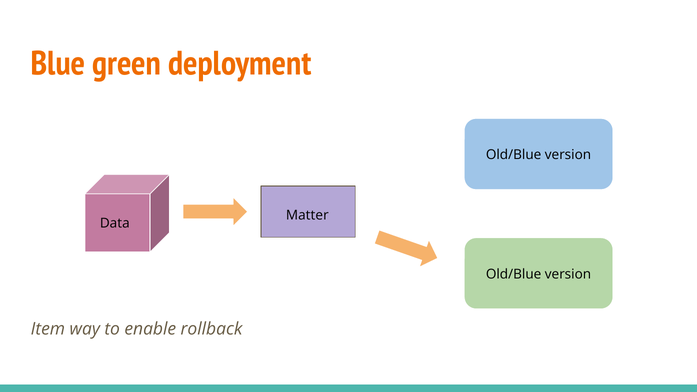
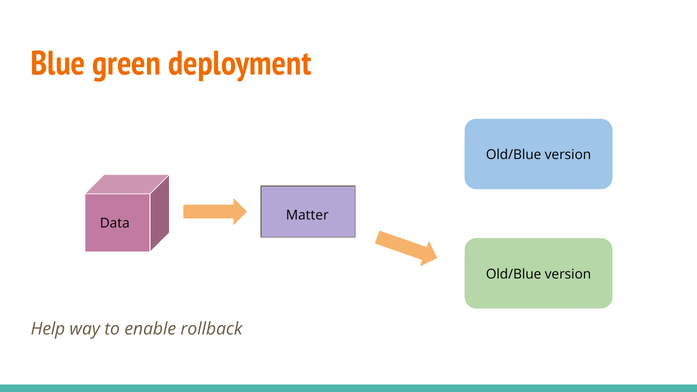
Item: Item -> Help
